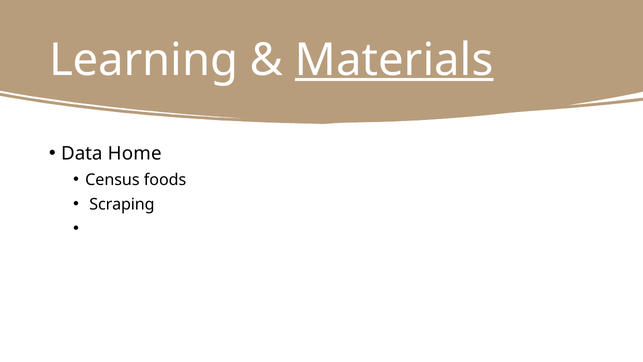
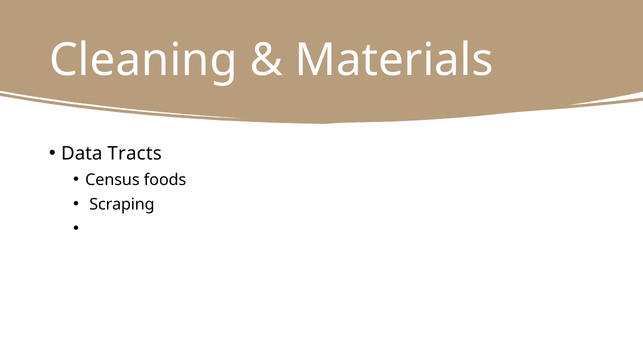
Learning: Learning -> Cleaning
Materials underline: present -> none
Home: Home -> Tracts
